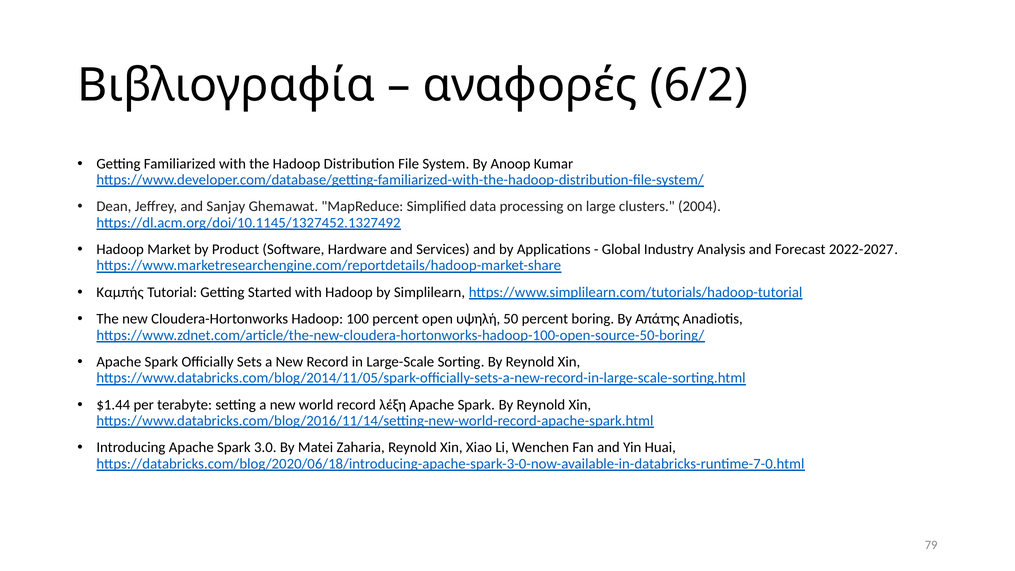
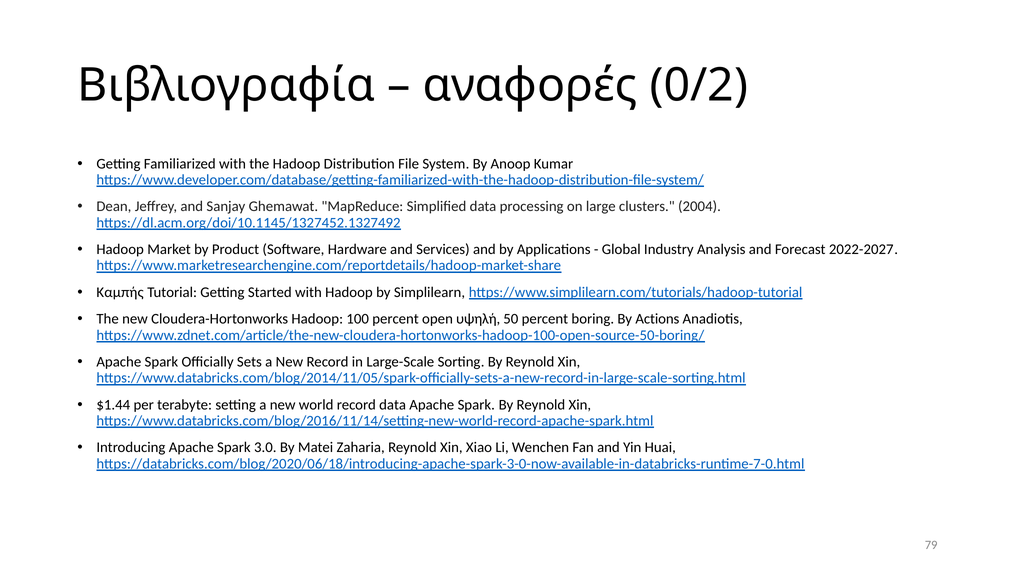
6/2: 6/2 -> 0/2
Απάτης: Απάτης -> Actions
record λέξη: λέξη -> data
